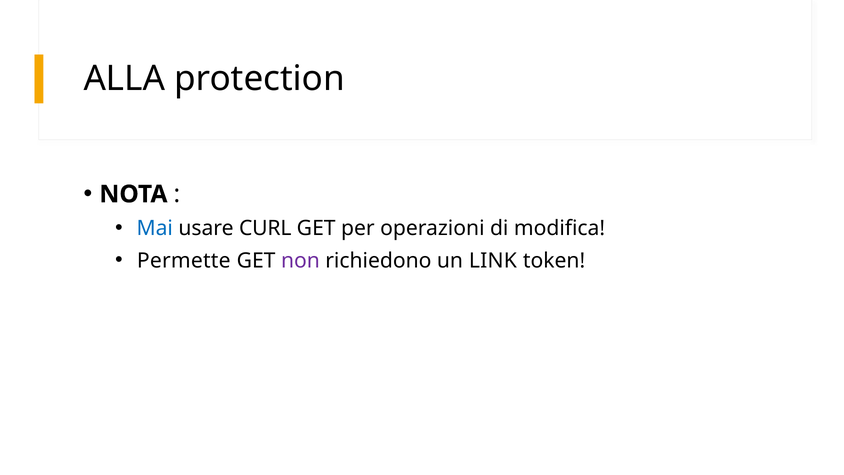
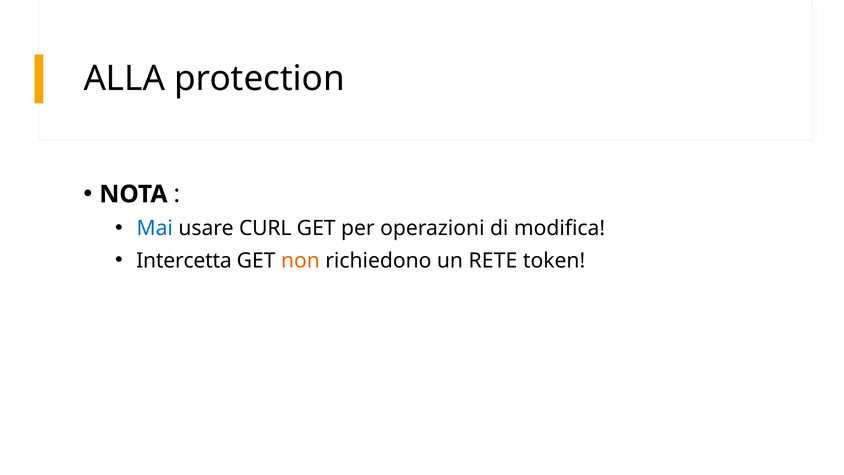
Permette: Permette -> Intercetta
non colour: purple -> orange
LINK: LINK -> RETE
